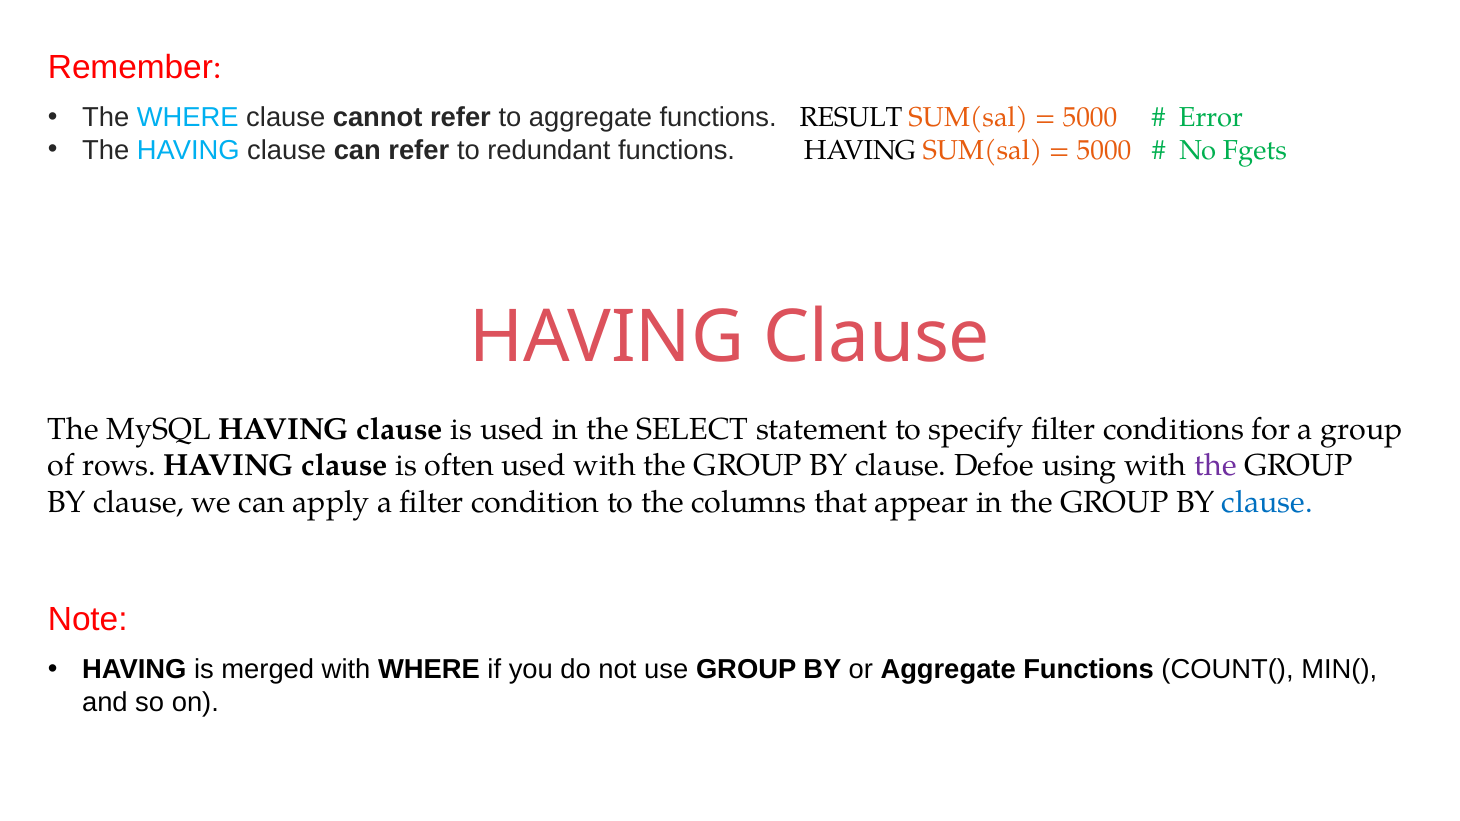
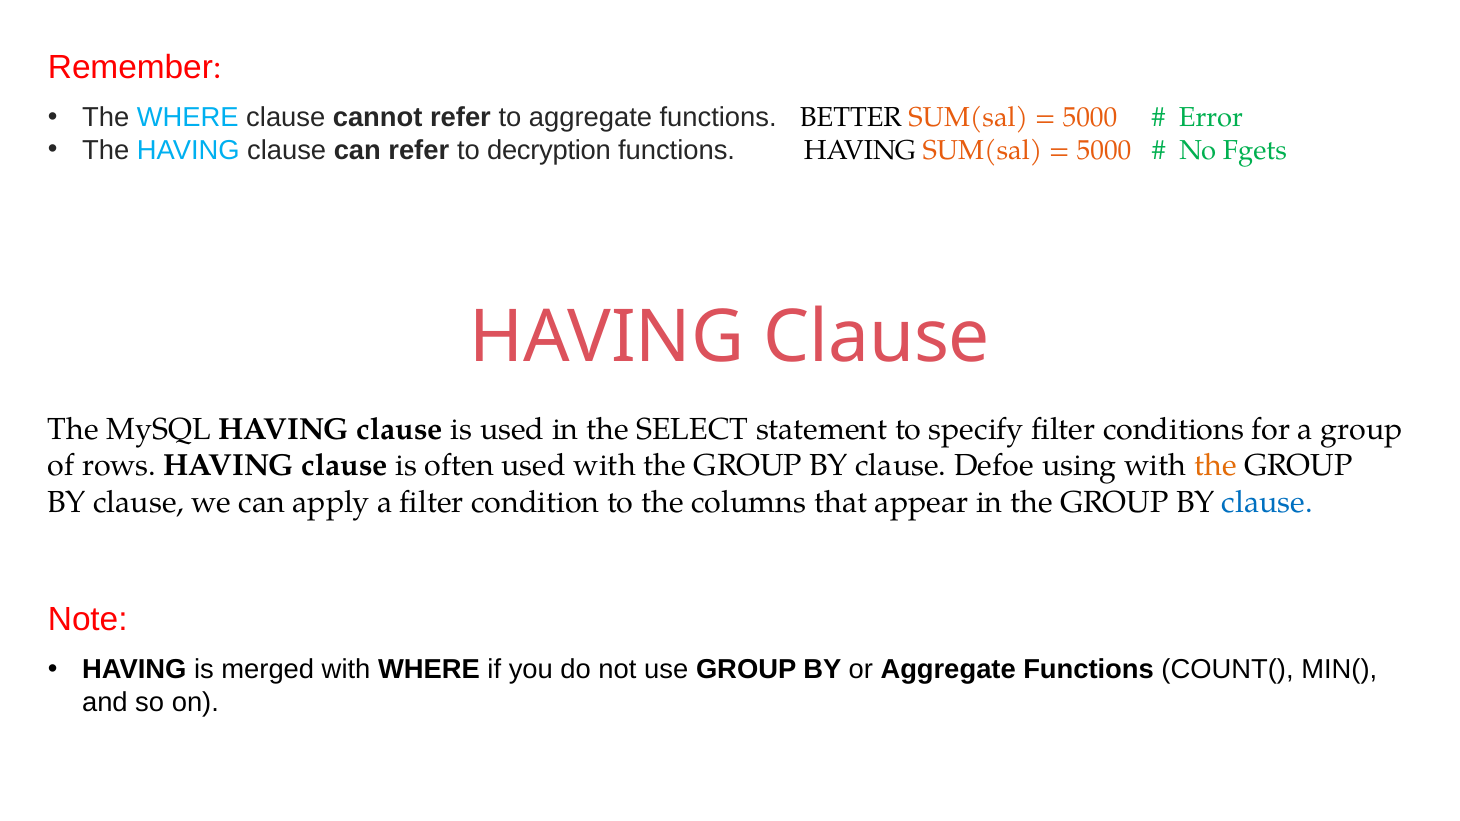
RESULT: RESULT -> BETTER
redundant: redundant -> decryption
the at (1215, 466) colour: purple -> orange
